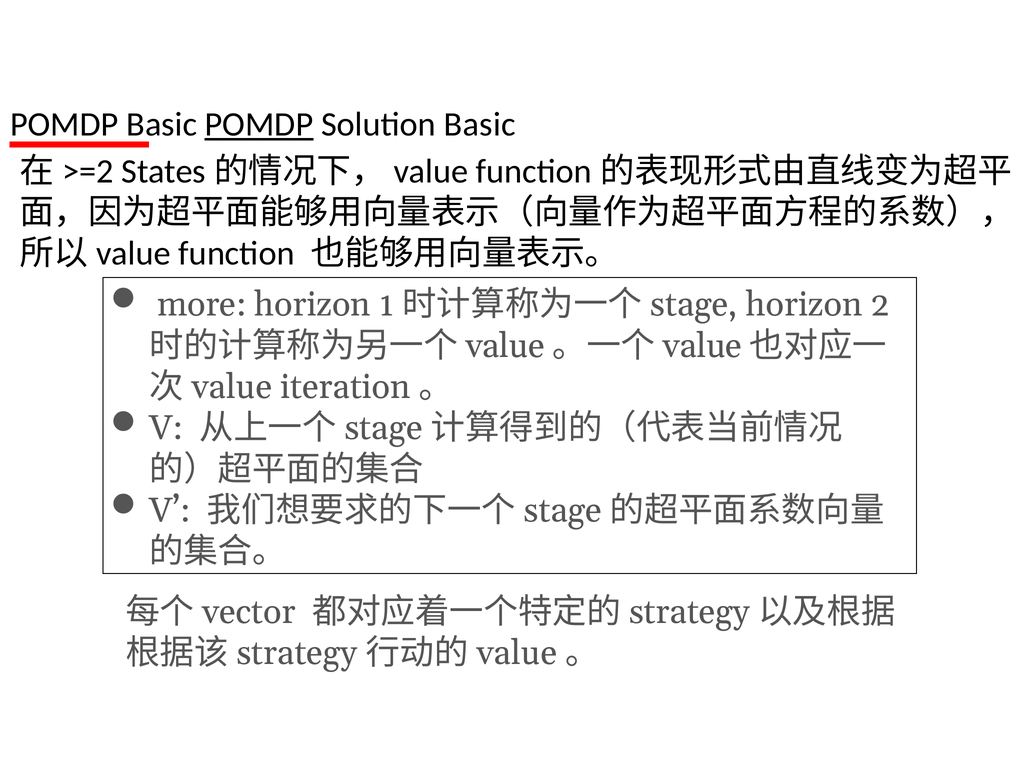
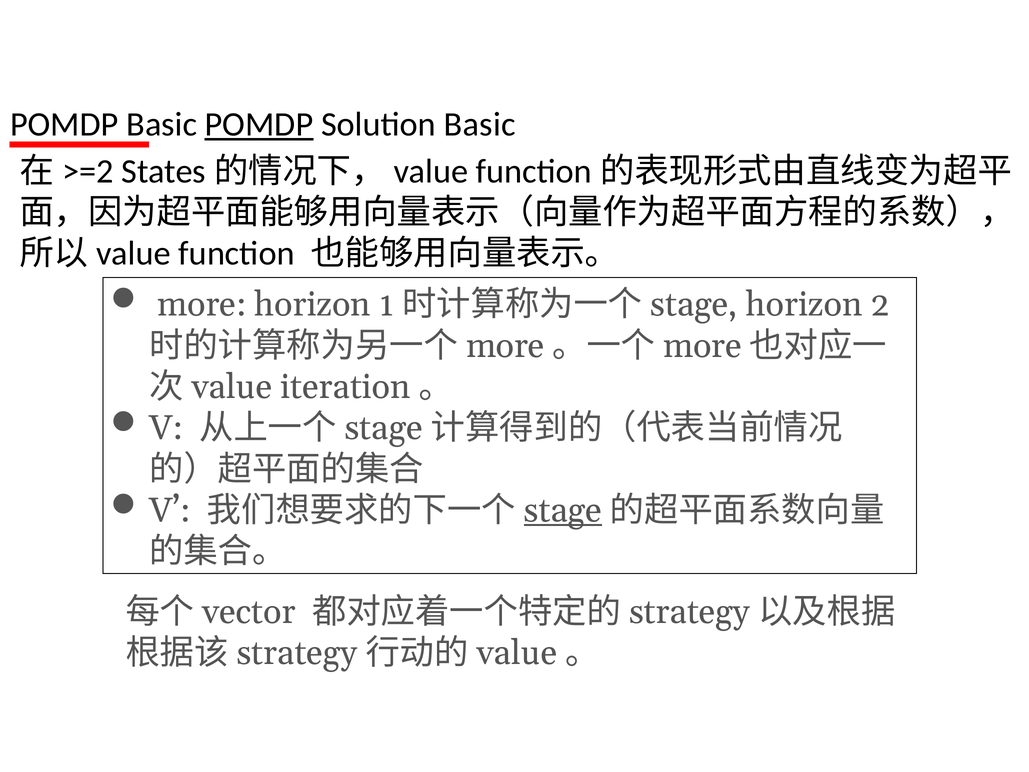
value at (505, 346): value -> more
value at (702, 346): value -> more
stage at (563, 510) underline: none -> present
